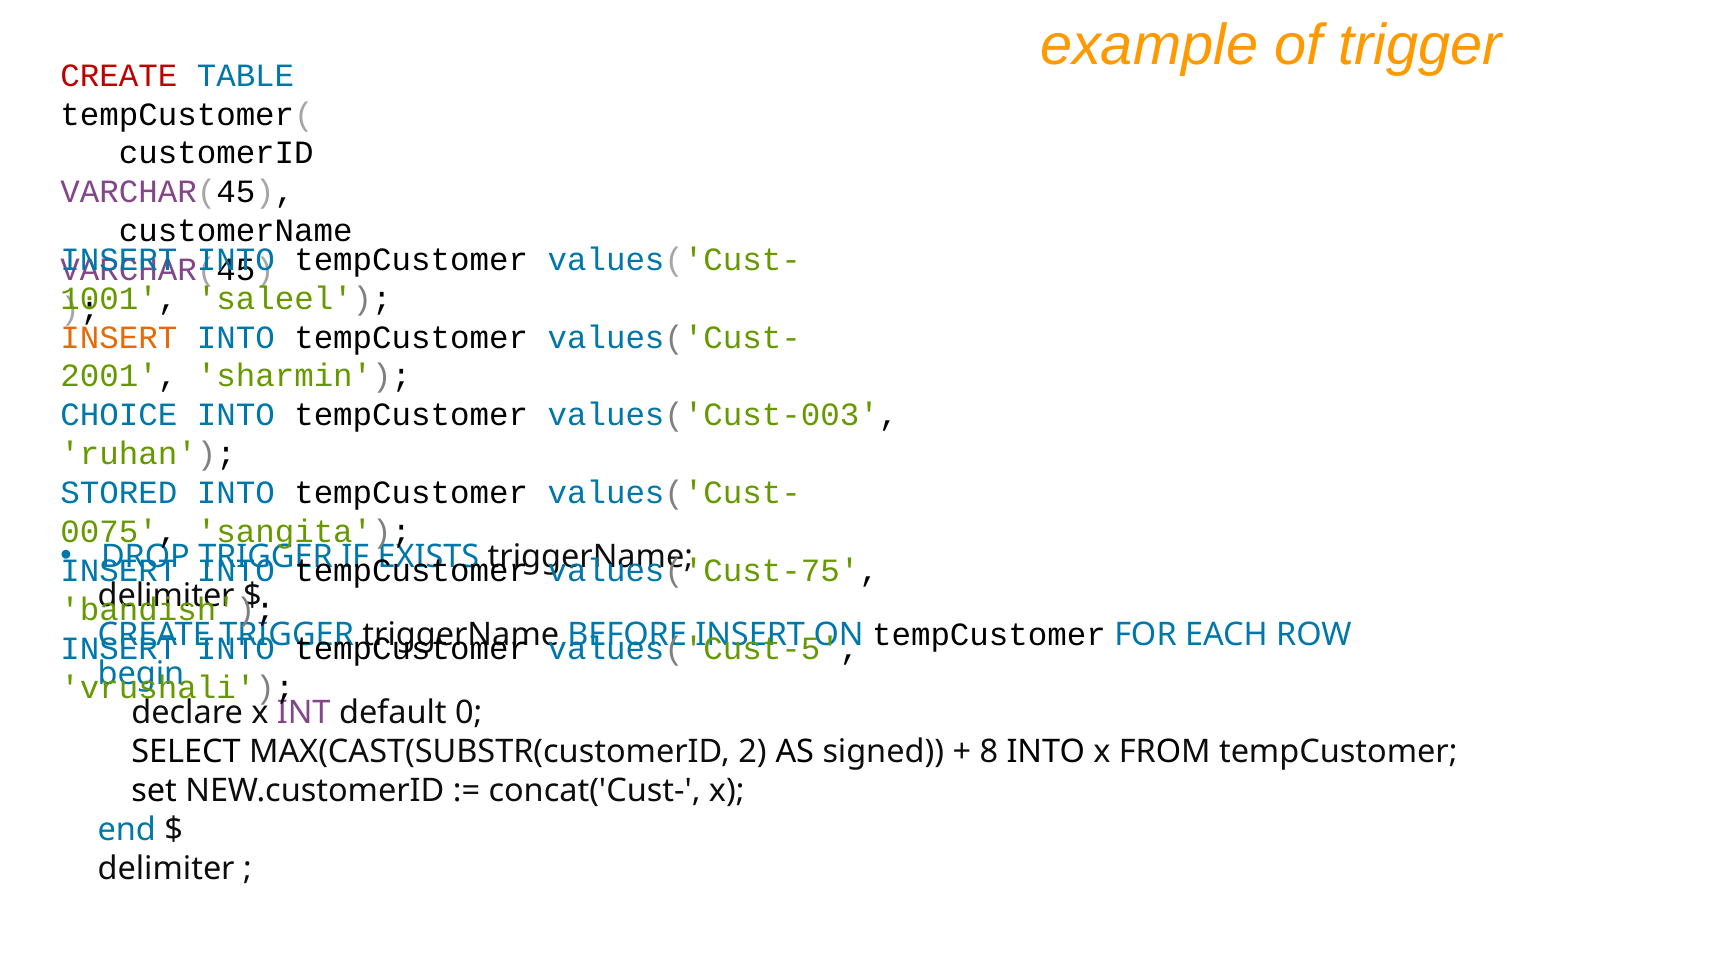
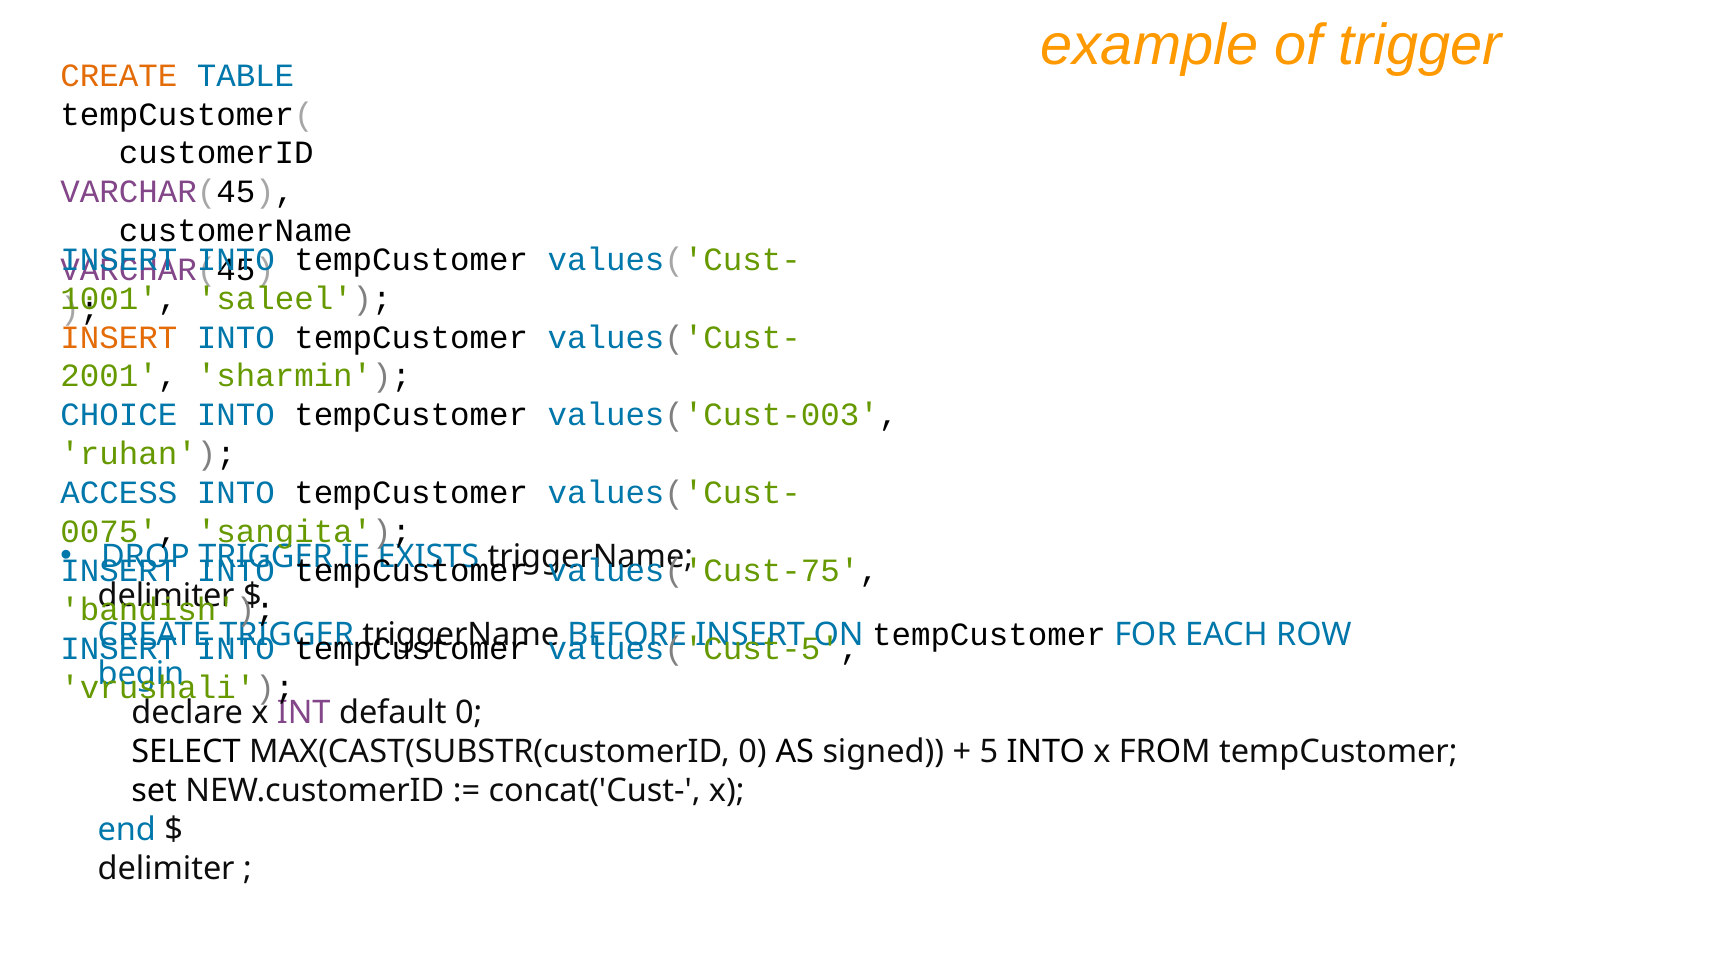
CREATE at (119, 75) colour: red -> orange
STORED: STORED -> ACCESS
MAX(CAST(SUBSTR(customerID 2: 2 -> 0
8: 8 -> 5
